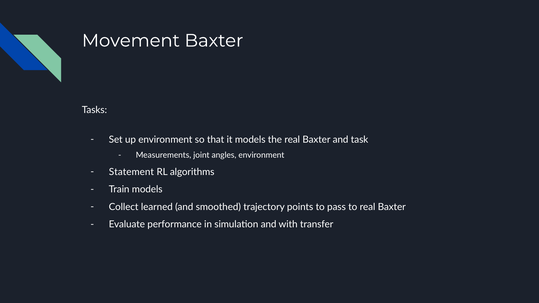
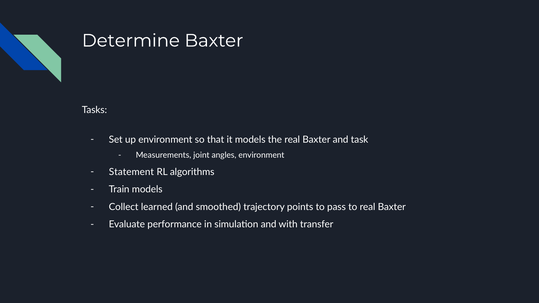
Movement: Movement -> Determine
